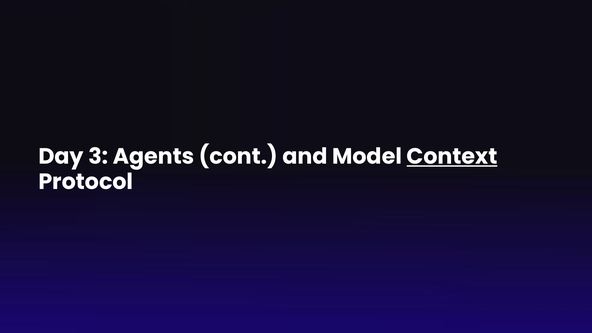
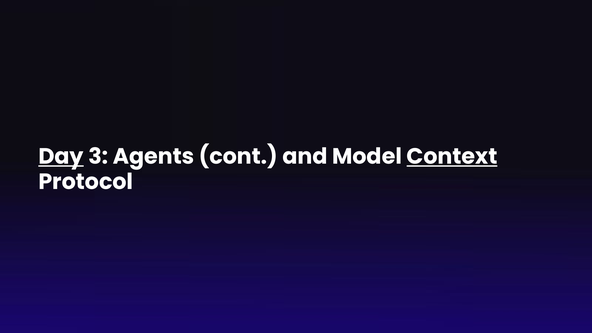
Day underline: none -> present
